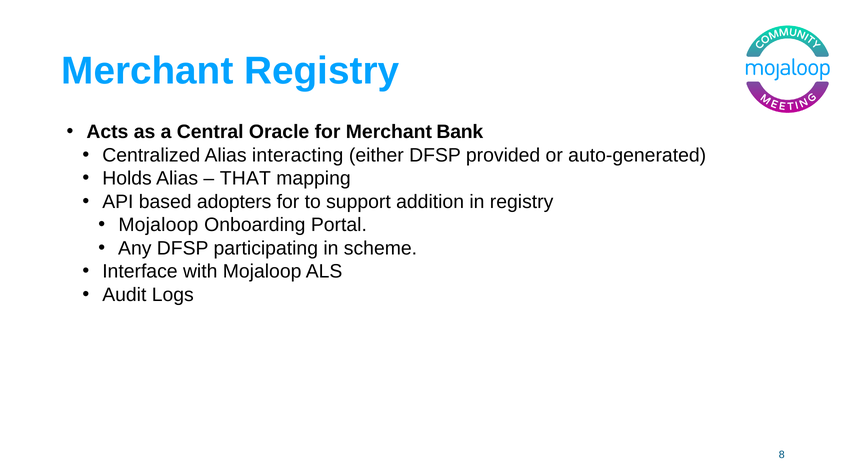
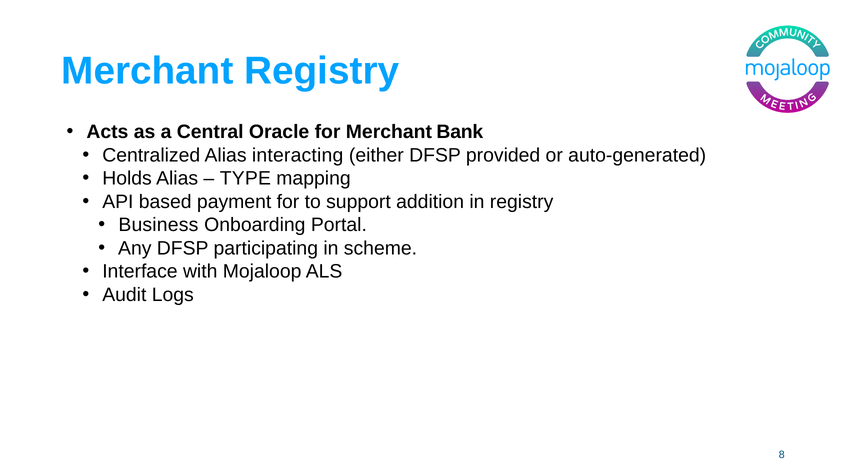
THAT: THAT -> TYPE
adopters: adopters -> payment
Mojaloop at (158, 225): Mojaloop -> Business
